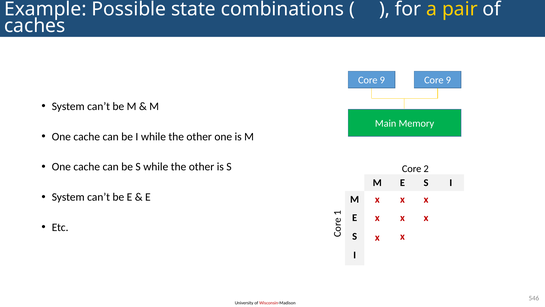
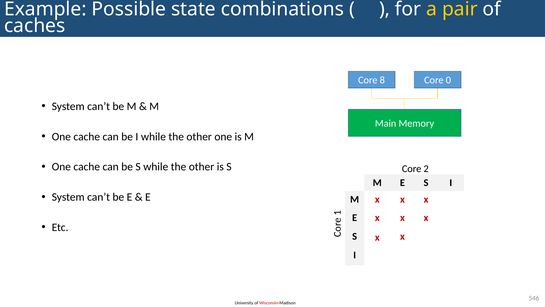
9 at (382, 80): 9 -> 8
9 at (448, 80): 9 -> 0
